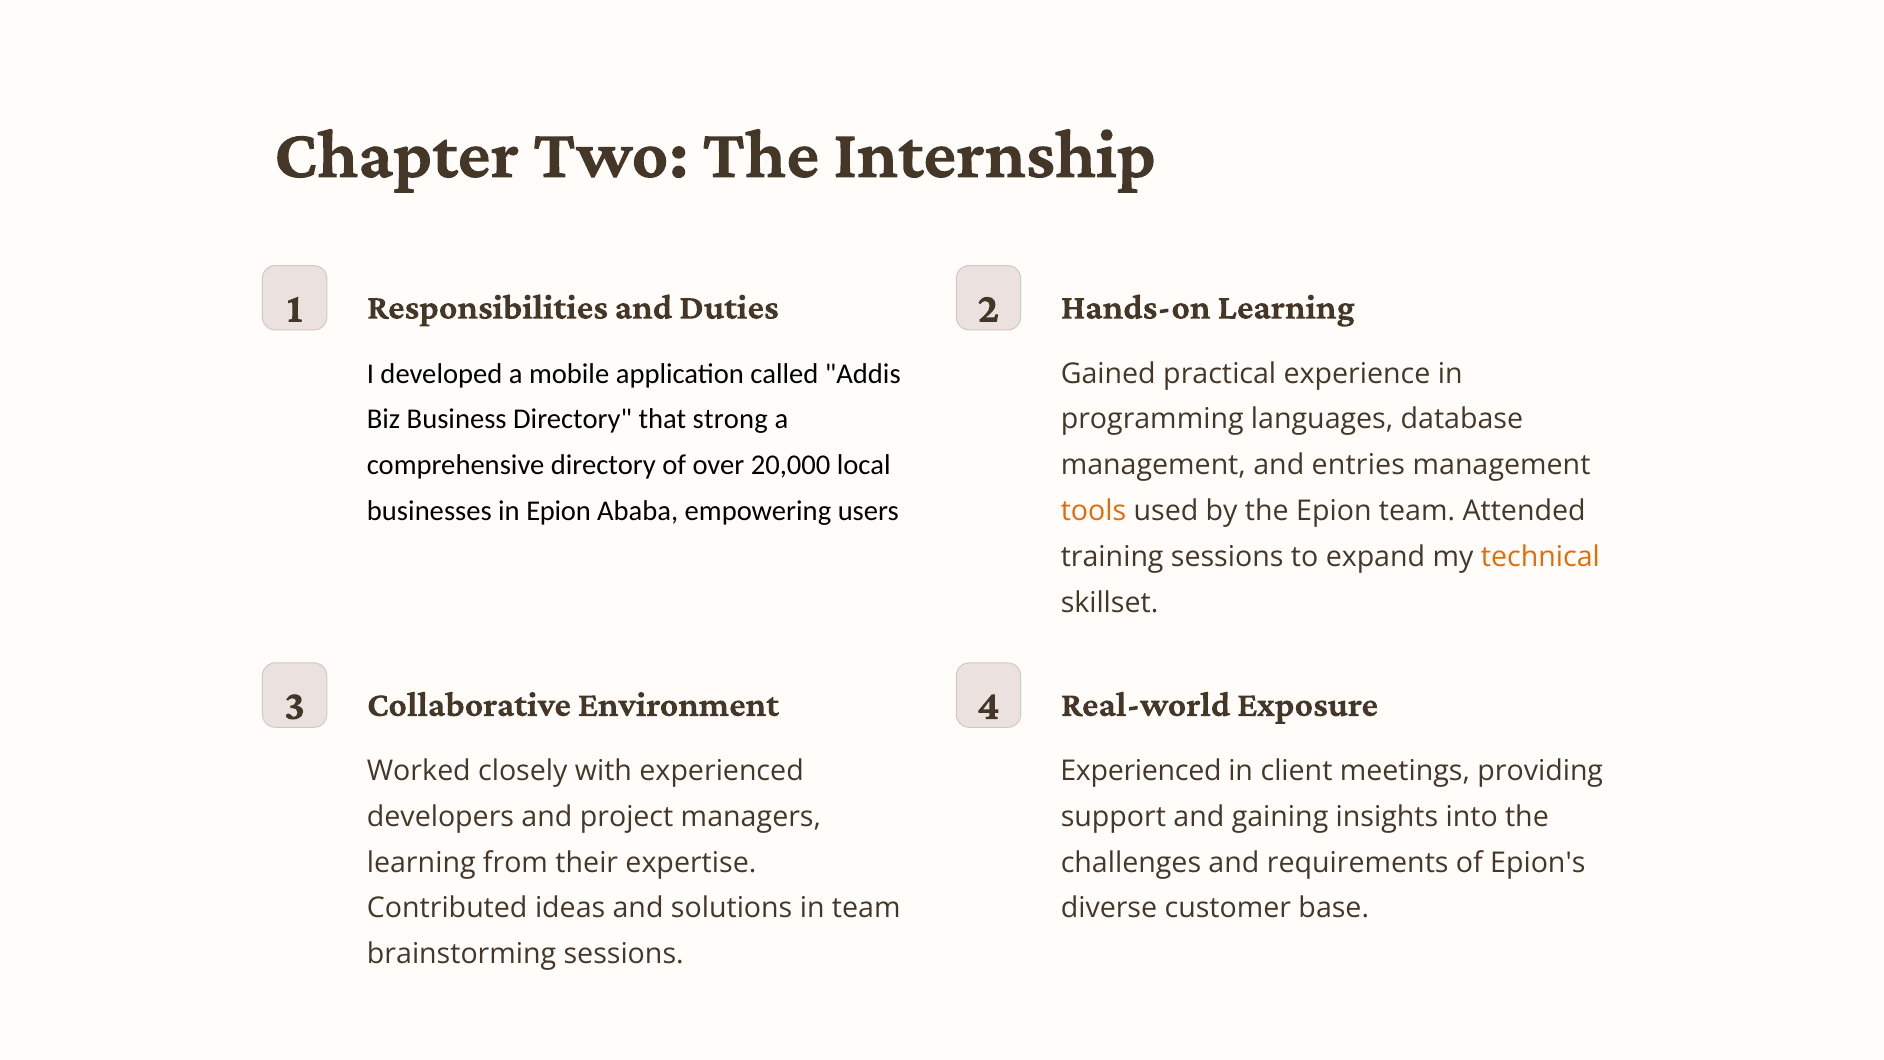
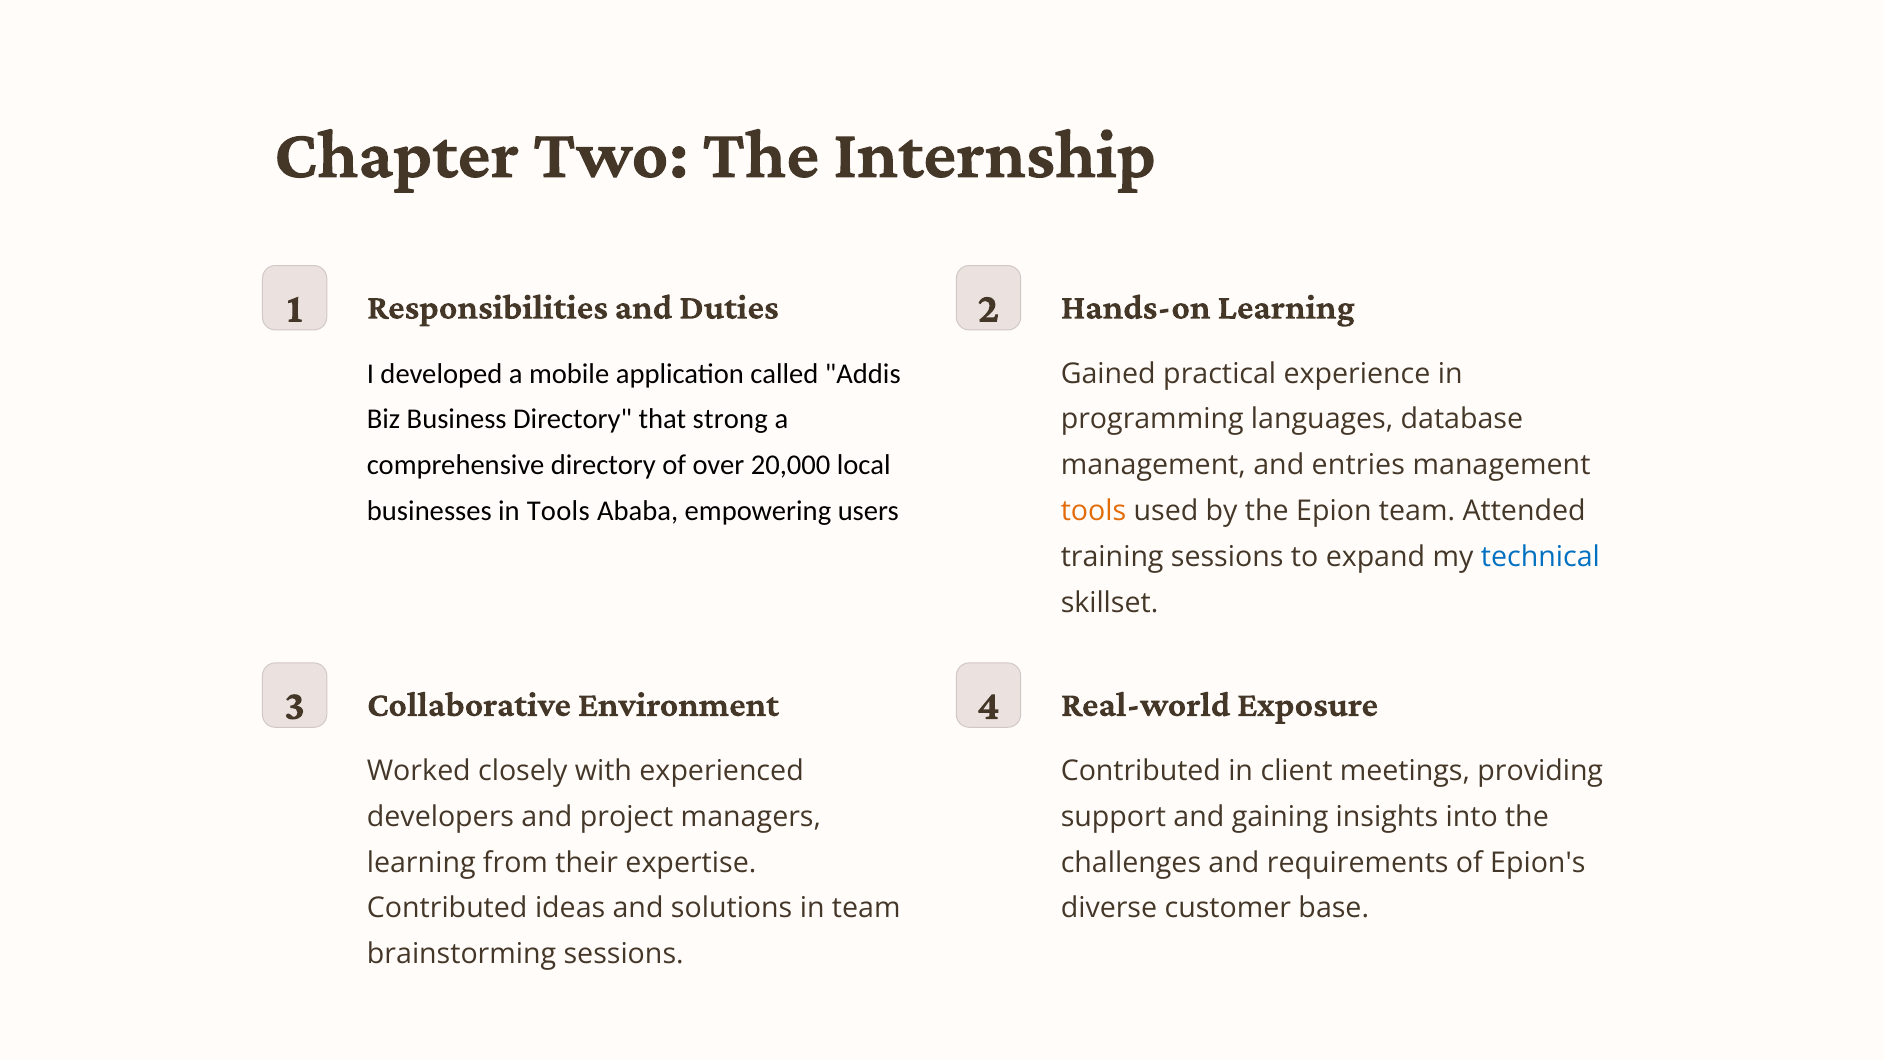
in Epion: Epion -> Tools
technical colour: orange -> blue
Experienced at (1141, 771): Experienced -> Contributed
